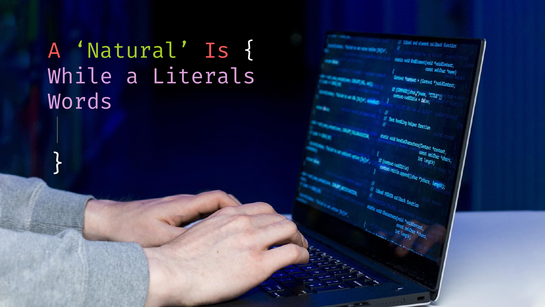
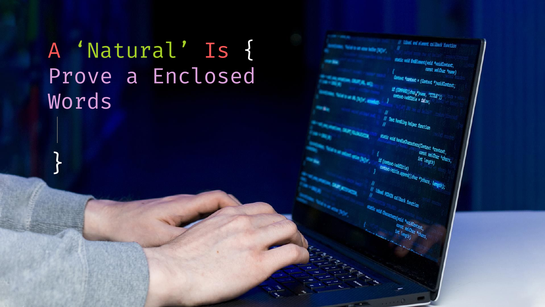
While: While -> Prove
Literals: Literals -> Enclosed
